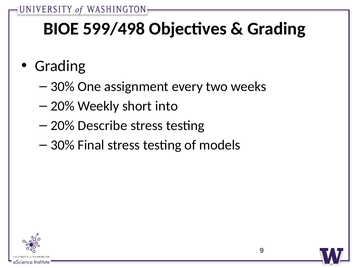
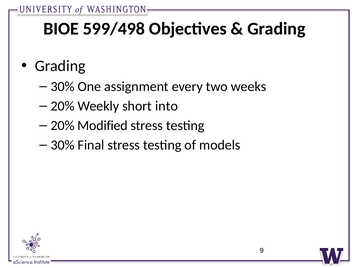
Describe: Describe -> Modified
